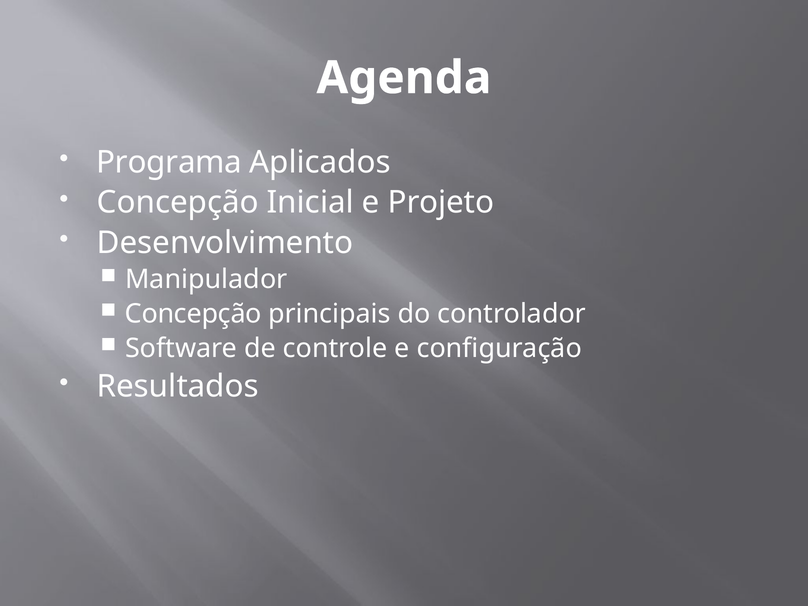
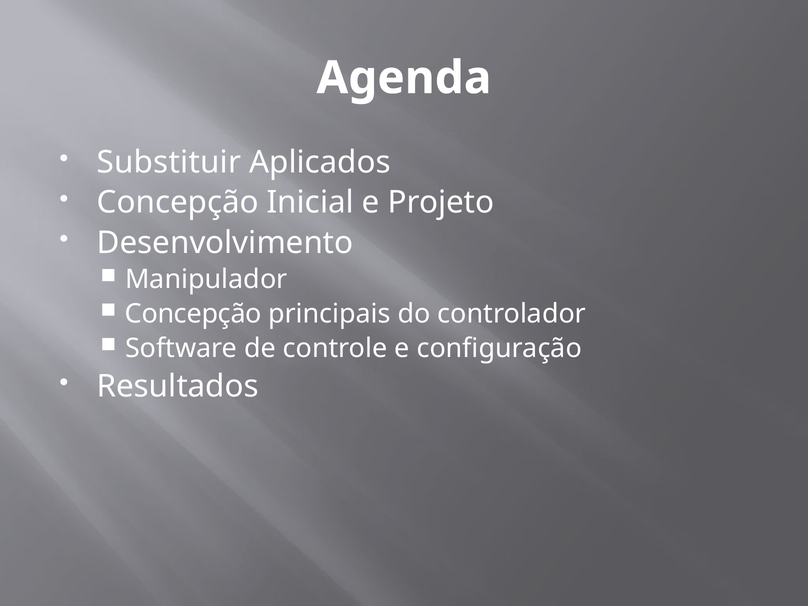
Programa: Programa -> Substituir
